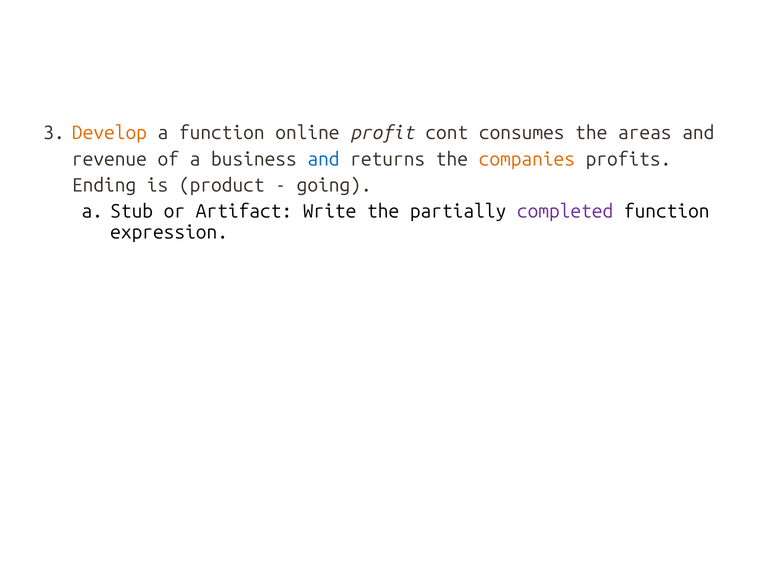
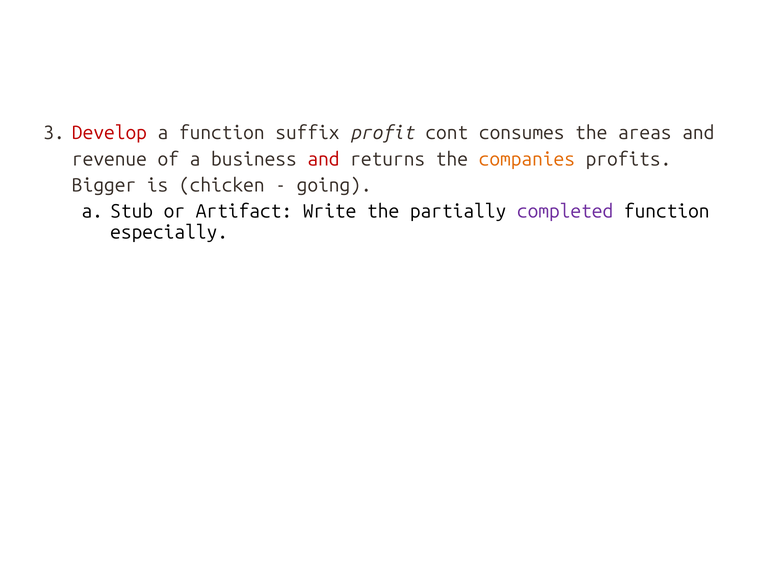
Develop colour: orange -> red
online: online -> suffix
and at (323, 159) colour: blue -> red
Ending: Ending -> Bigger
product: product -> chicken
expression: expression -> especially
